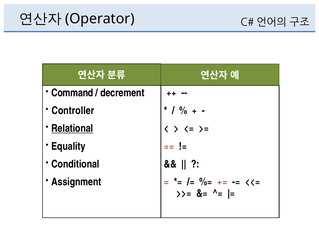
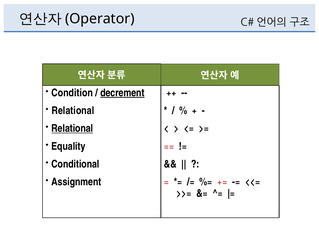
Command: Command -> Condition
decrement underline: none -> present
Controller at (73, 111): Controller -> Relational
